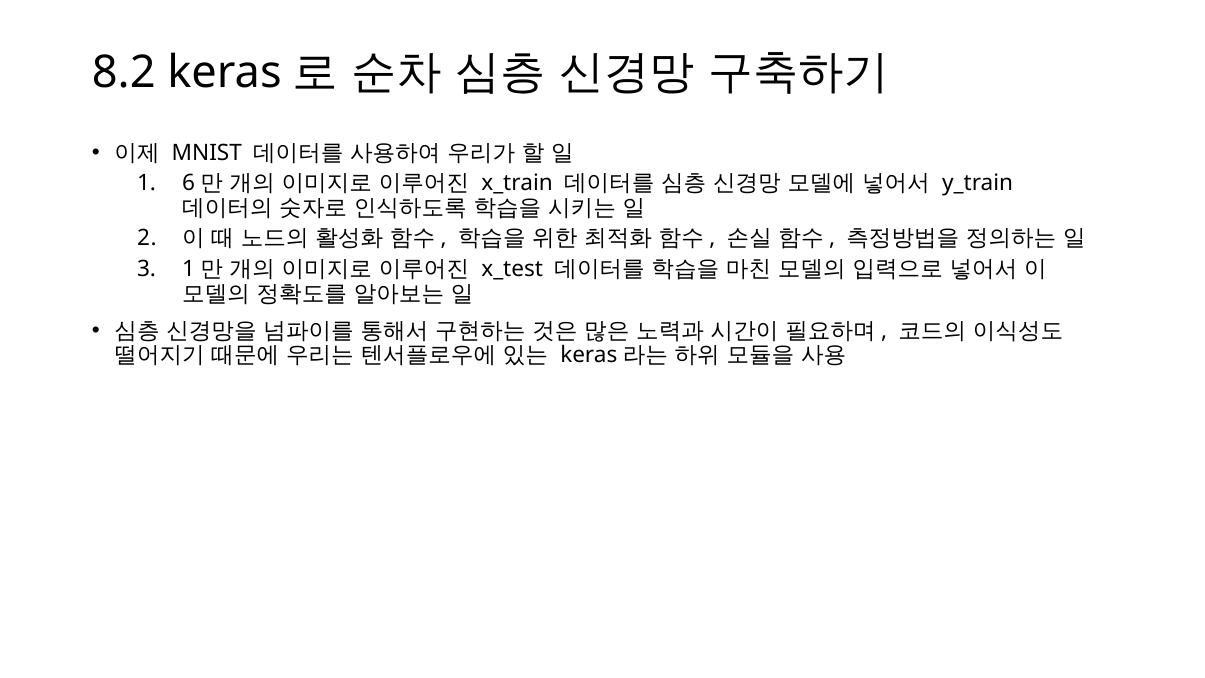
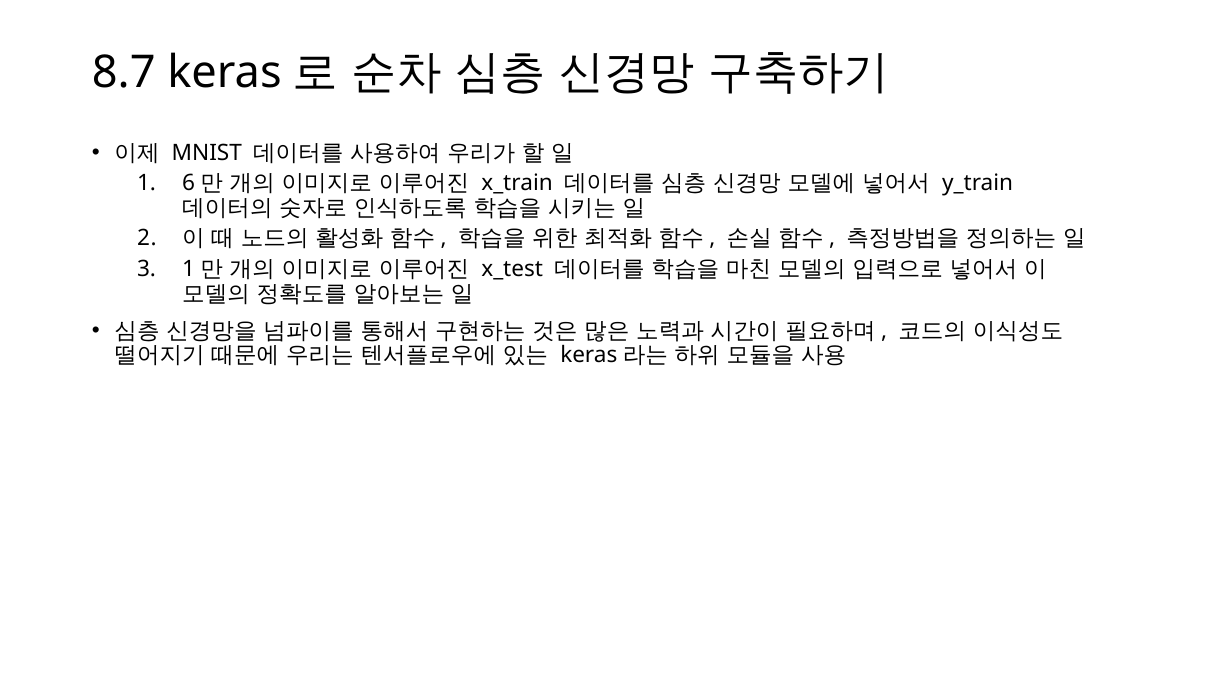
8.2: 8.2 -> 8.7
